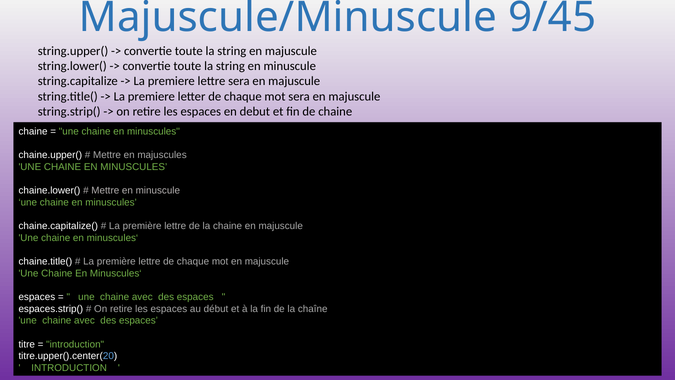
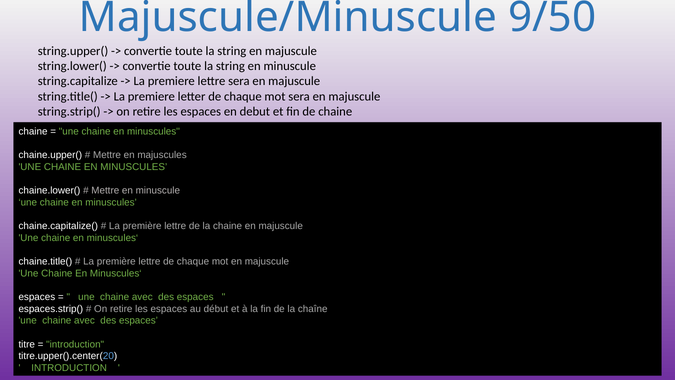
9/45: 9/45 -> 9/50
